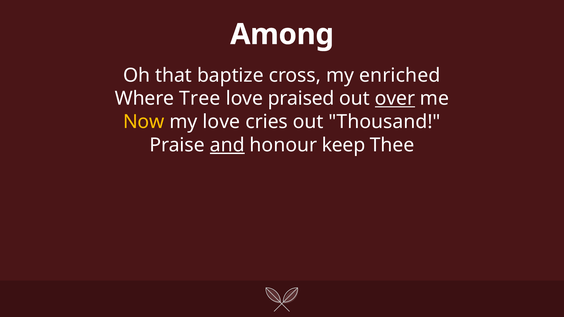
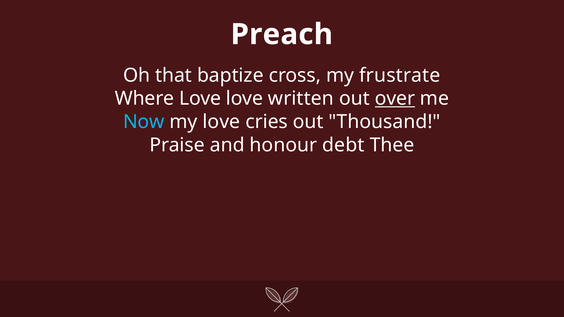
Among: Among -> Preach
enriched: enriched -> frustrate
Where Tree: Tree -> Love
praised: praised -> written
Now colour: yellow -> light blue
and underline: present -> none
keep: keep -> debt
